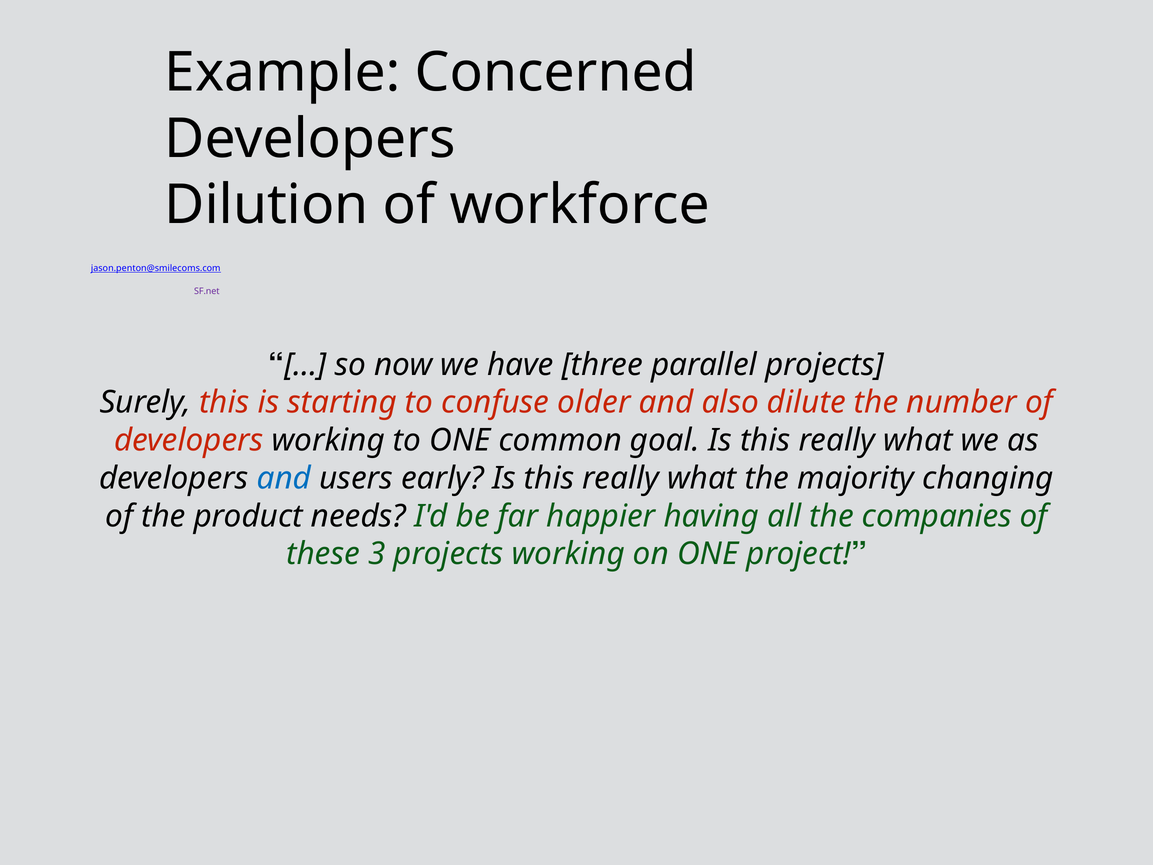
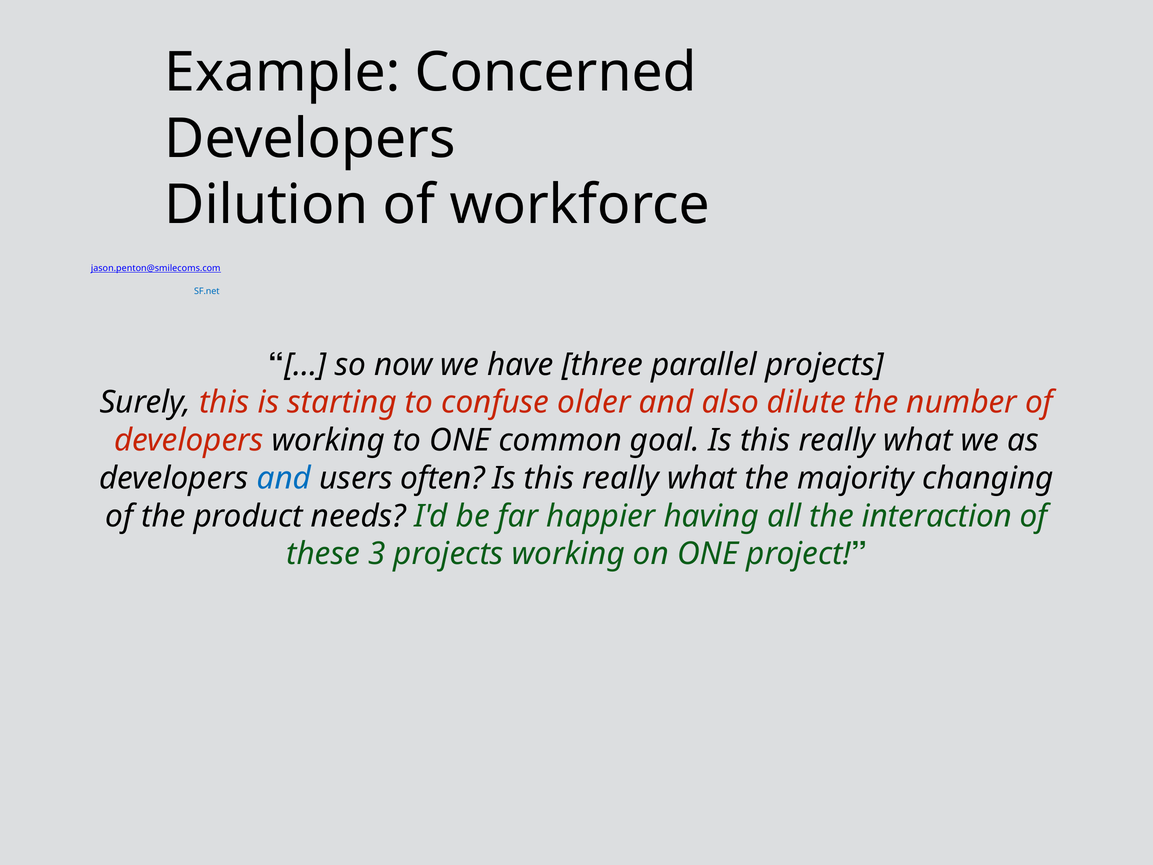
SF.net colour: purple -> blue
early: early -> often
companies: companies -> interaction
